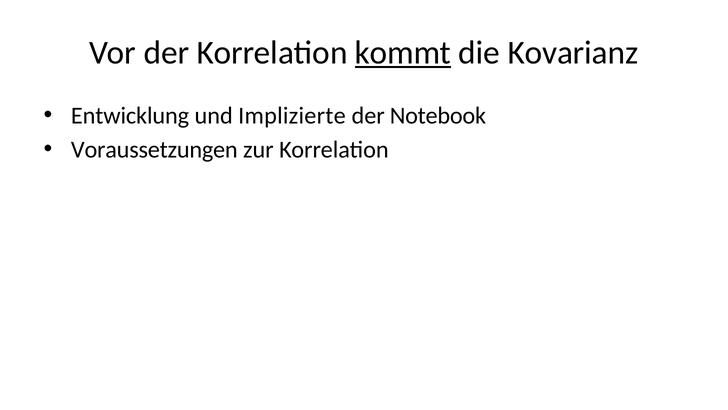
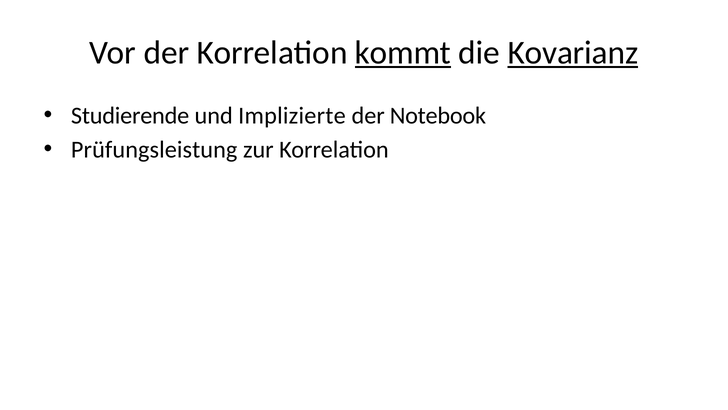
Kovarianz underline: none -> present
Entwicklung: Entwicklung -> Studierende
Voraussetzungen: Voraussetzungen -> Prüfungsleistung
